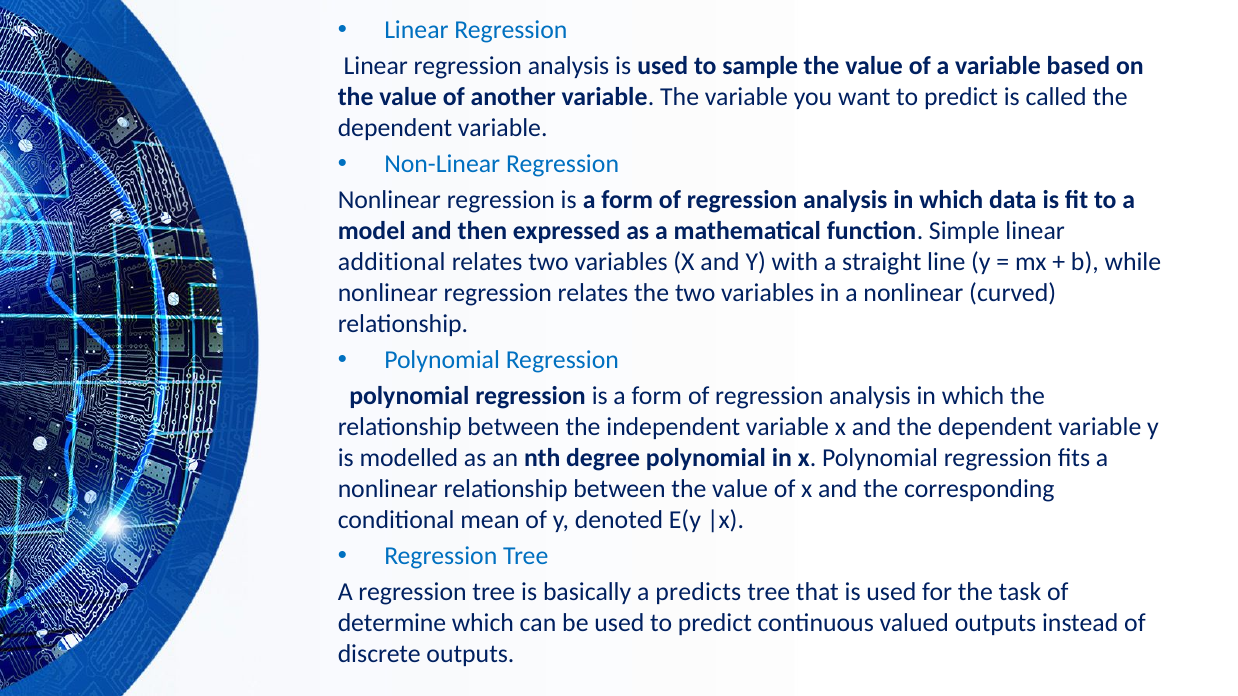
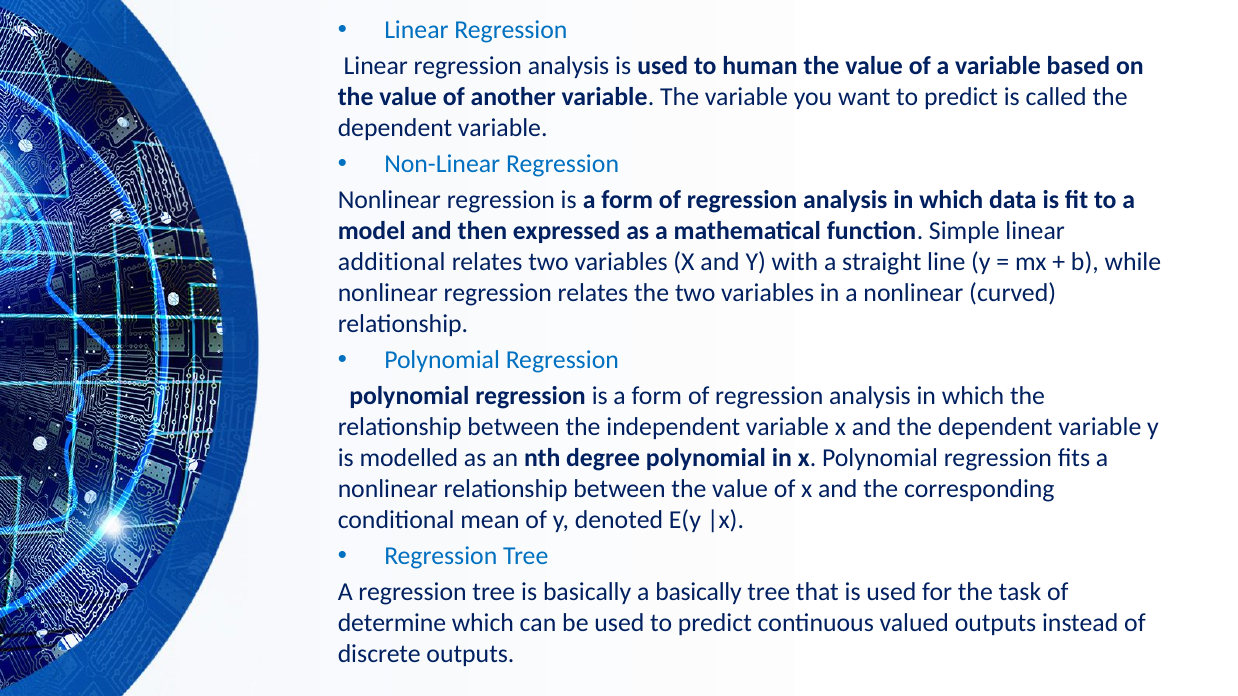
sample: sample -> human
a predicts: predicts -> basically
